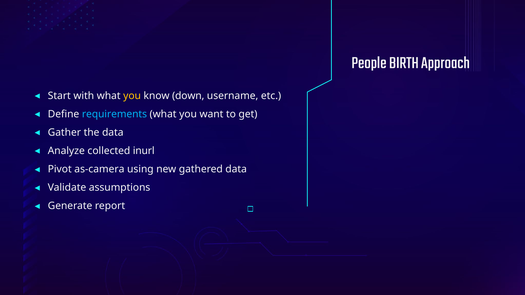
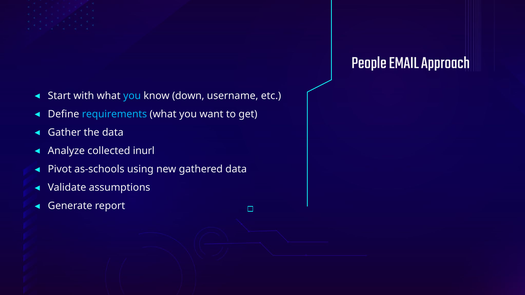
BIRTH: BIRTH -> EMAIL
you at (132, 96) colour: yellow -> light blue
as-camera: as-camera -> as-schools
